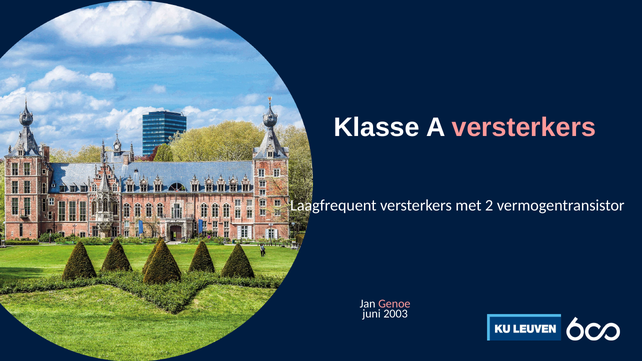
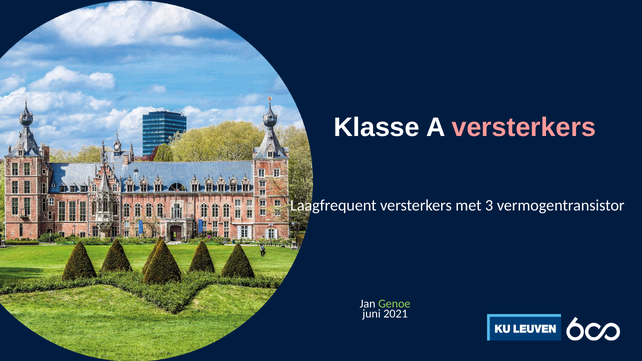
2: 2 -> 3
Genoe colour: pink -> light green
2003: 2003 -> 2021
